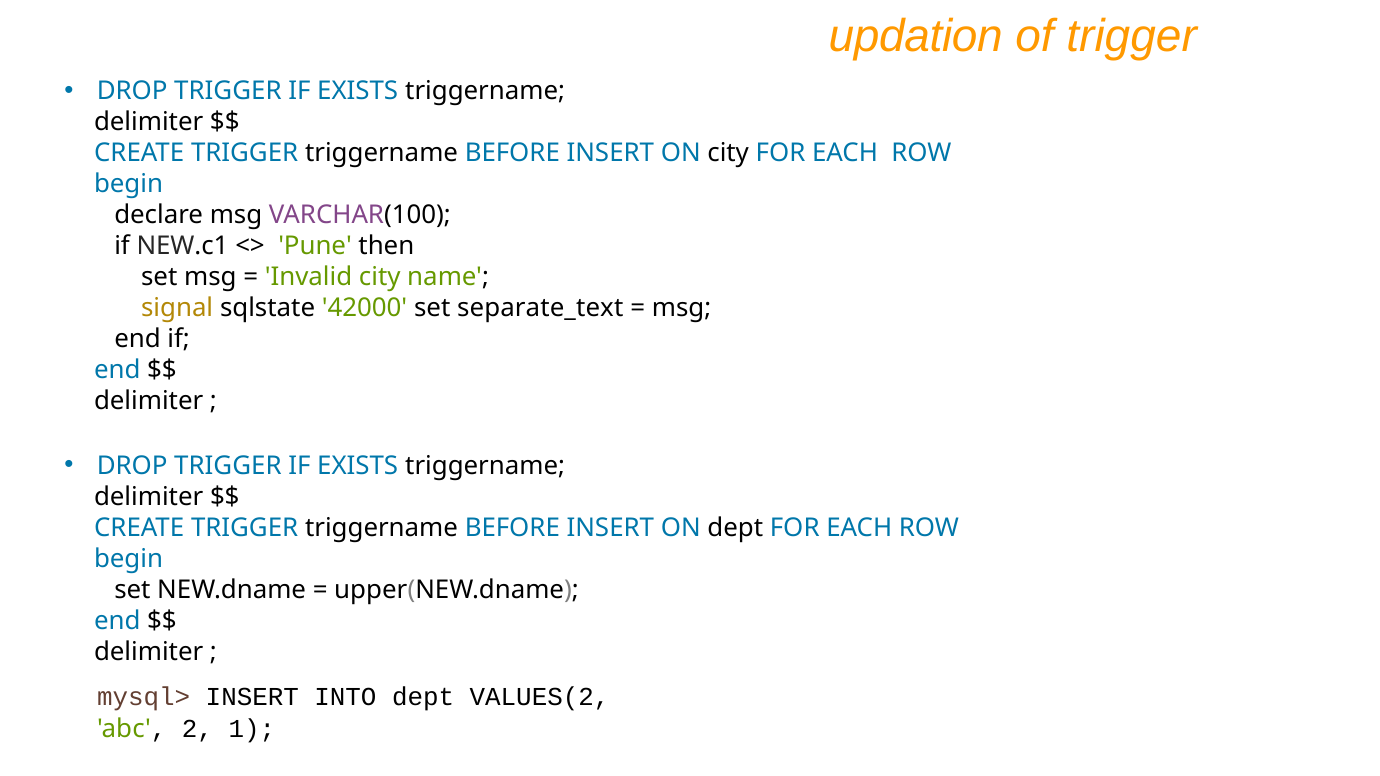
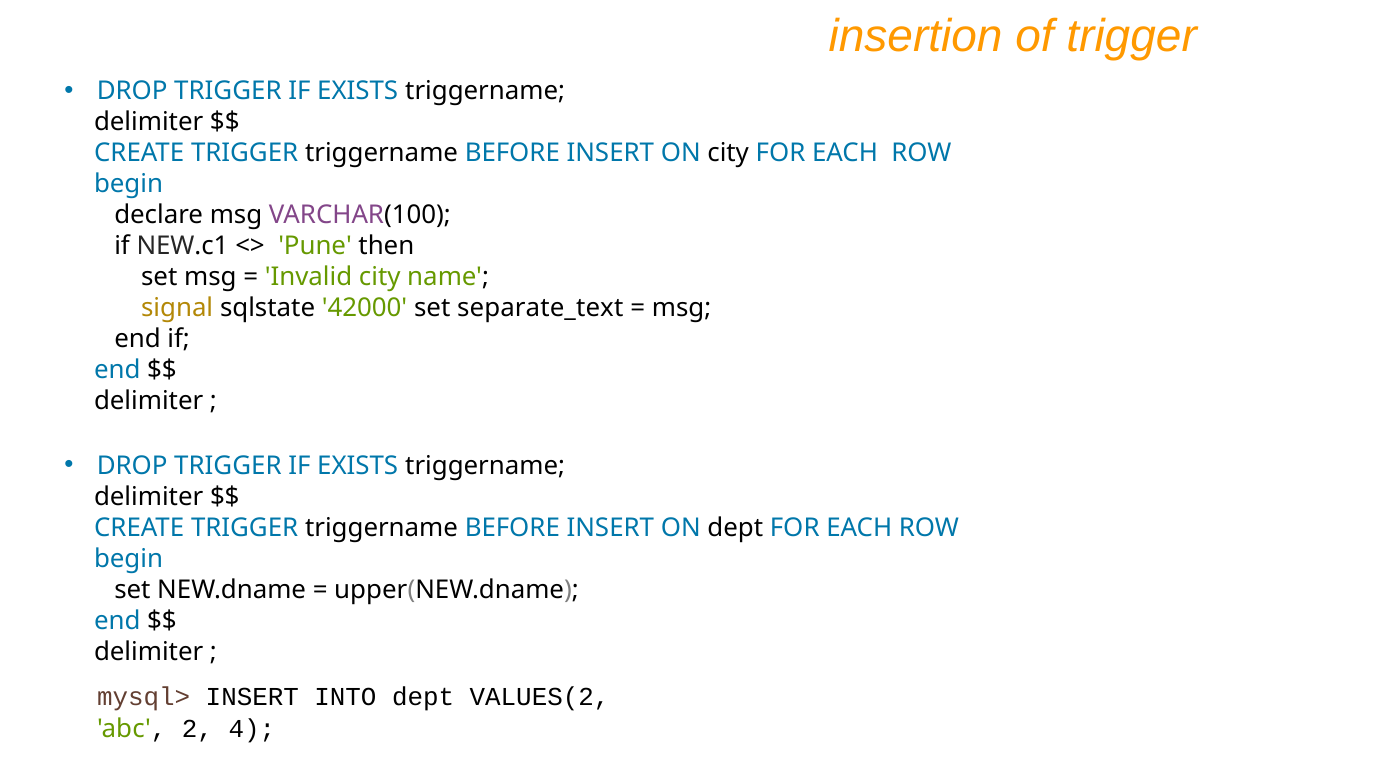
updation: updation -> insertion
1: 1 -> 4
